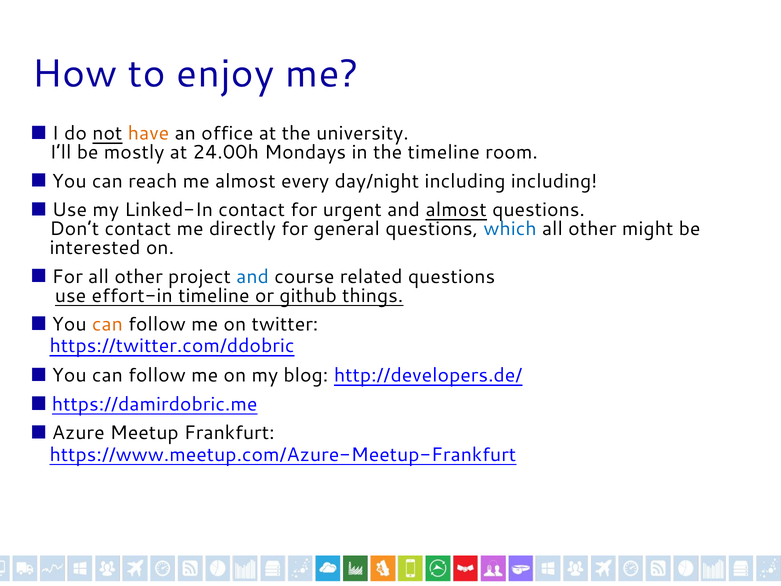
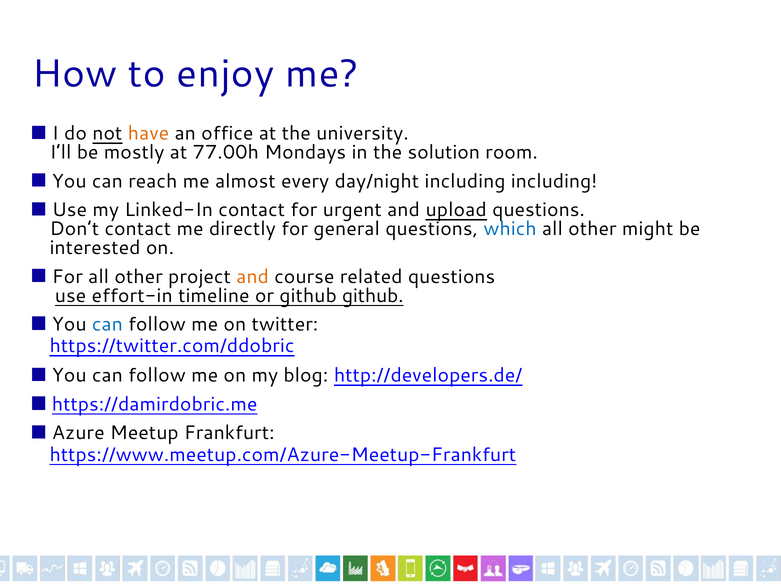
24.00h: 24.00h -> 77.00h
the timeline: timeline -> solution
and almost: almost -> upload
and at (253, 276) colour: blue -> orange
github things: things -> github
can at (107, 324) colour: orange -> blue
